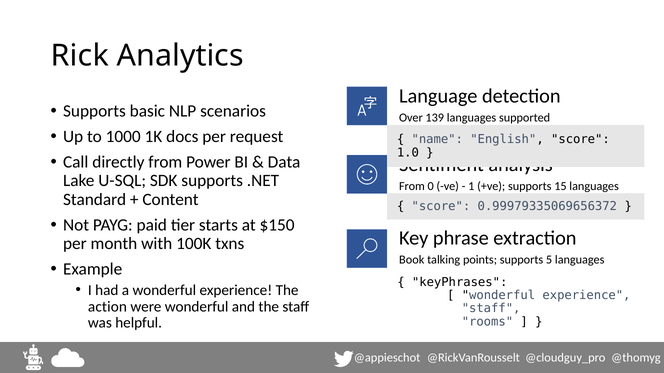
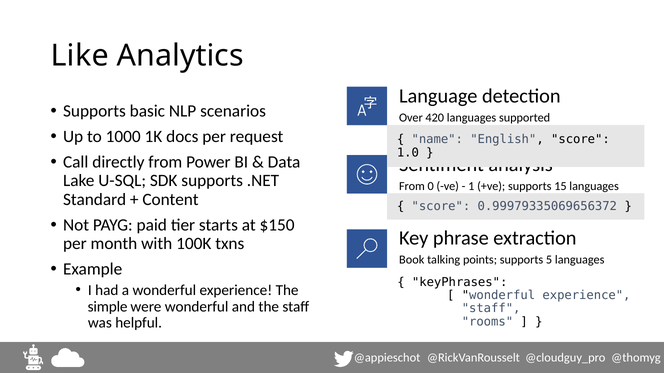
Rick: Rick -> Like
139: 139 -> 420
action: action -> simple
